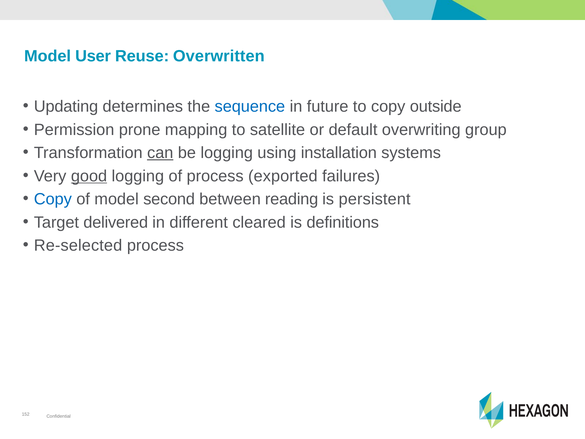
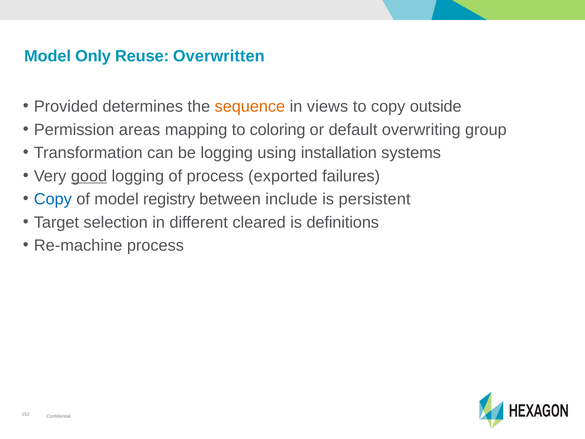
User: User -> Only
Updating: Updating -> Provided
sequence colour: blue -> orange
future: future -> views
prone: prone -> areas
satellite: satellite -> coloring
can underline: present -> none
second: second -> registry
reading: reading -> include
delivered: delivered -> selection
Re-selected: Re-selected -> Re-machine
